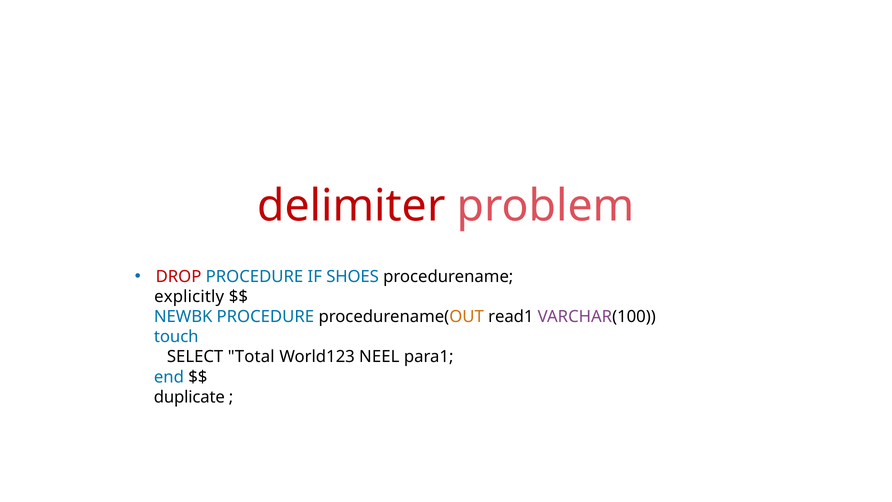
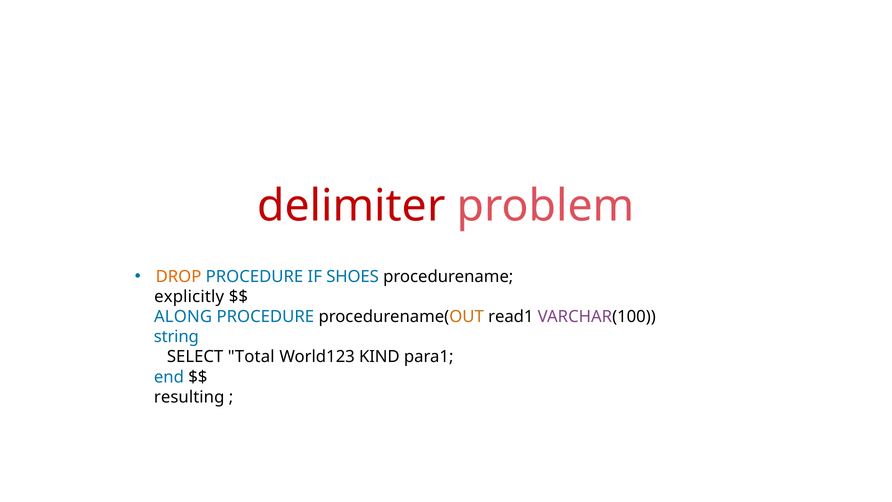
DROP colour: red -> orange
NEWBK: NEWBK -> ALONG
touch: touch -> string
NEEL: NEEL -> KIND
duplicate: duplicate -> resulting
